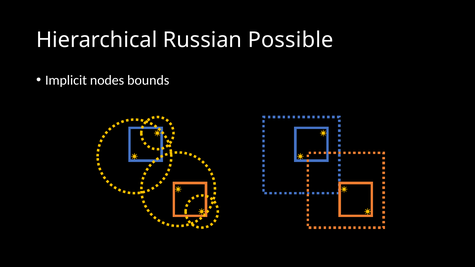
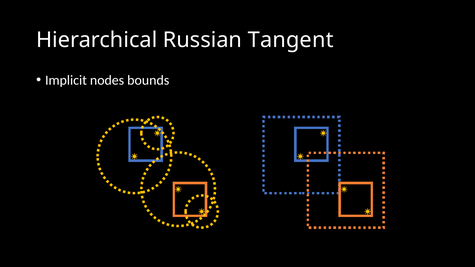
Possible: Possible -> Tangent
